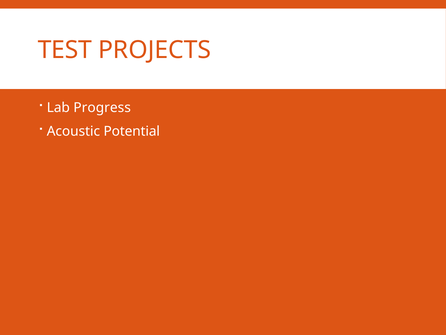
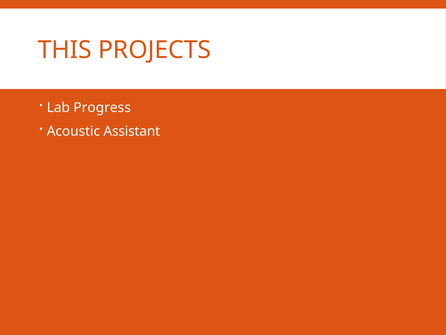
TEST: TEST -> THIS
Potential: Potential -> Assistant
